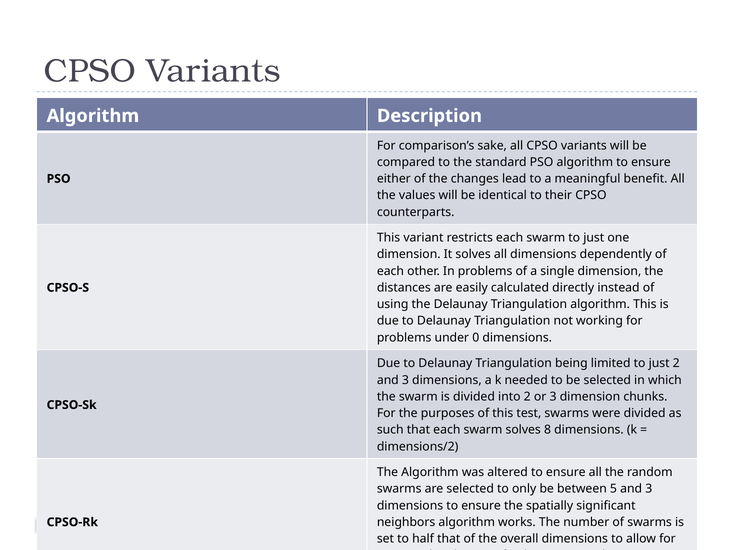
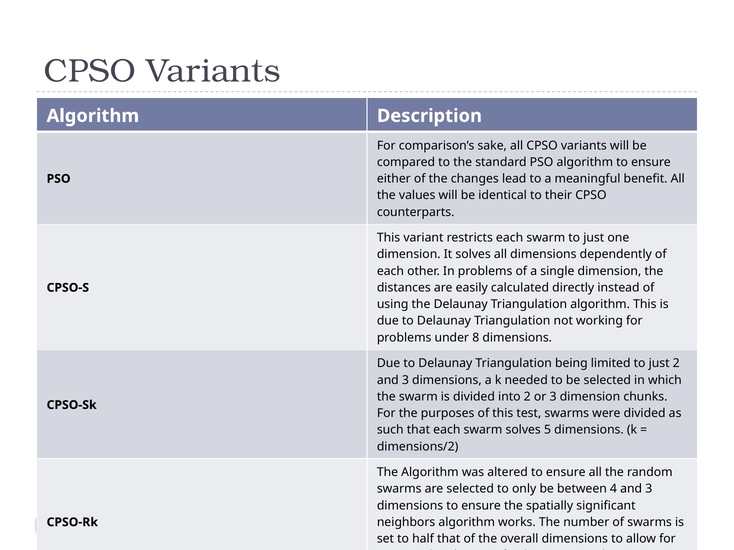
0: 0 -> 8
8: 8 -> 5
5: 5 -> 4
